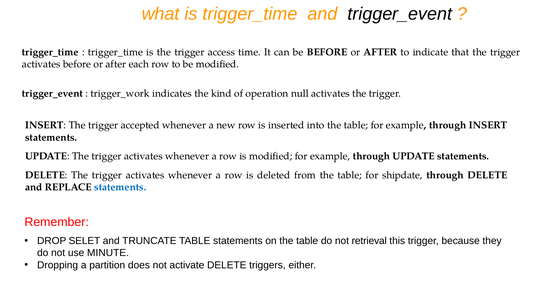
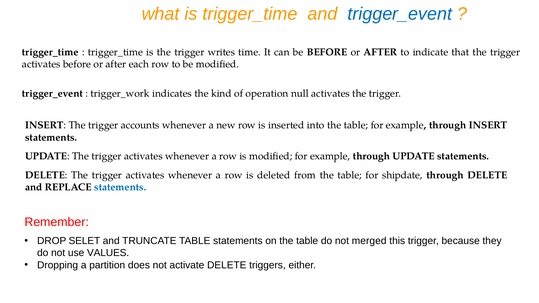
trigger_event at (400, 14) colour: black -> blue
access: access -> writes
accepted: accepted -> accounts
retrieval: retrieval -> merged
MINUTE: MINUTE -> VALUES
